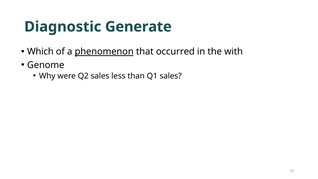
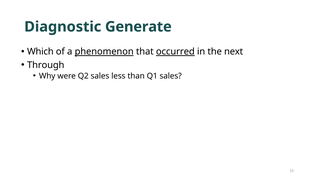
occurred underline: none -> present
with: with -> next
Genome: Genome -> Through
